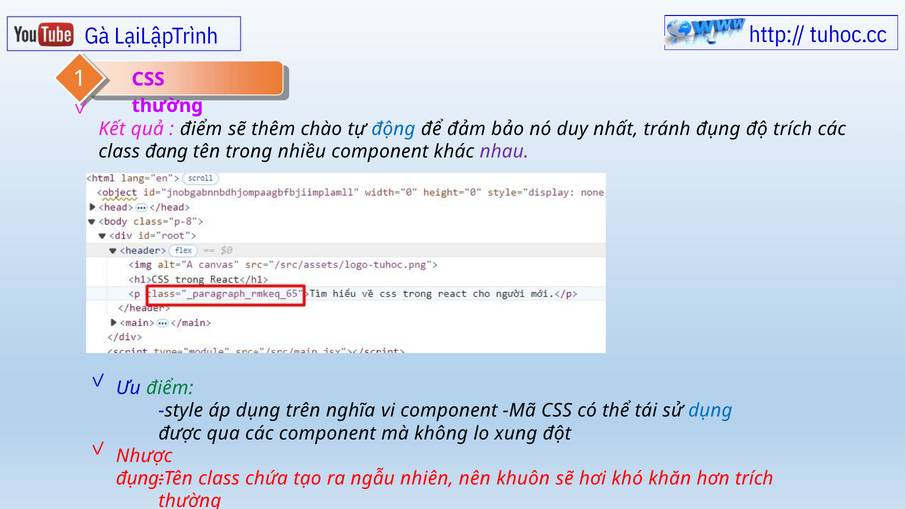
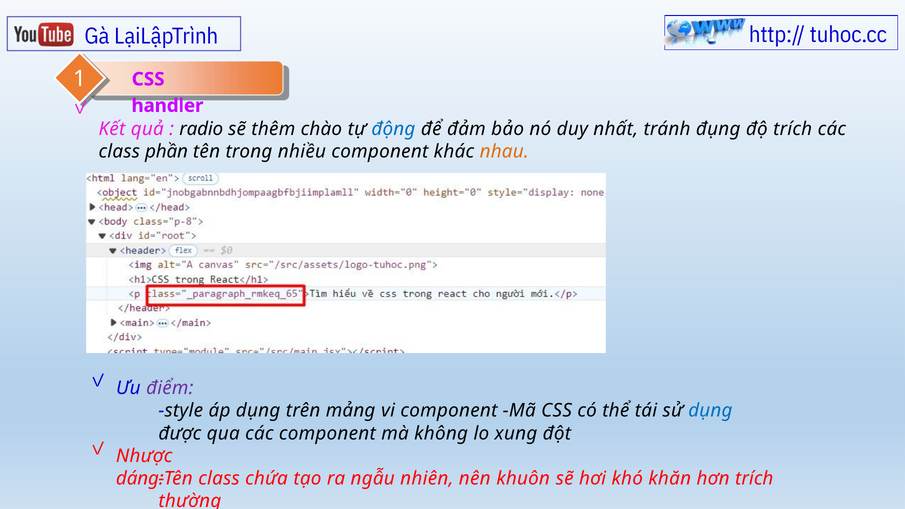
thường at (167, 106): thường -> handler
điểm at (201, 129): điểm -> radio
đang: đang -> phần
nhau colour: purple -> orange
điểm at (170, 388) colour: green -> purple
nghĩa: nghĩa -> mảng
đụng at (140, 479): đụng -> dáng
